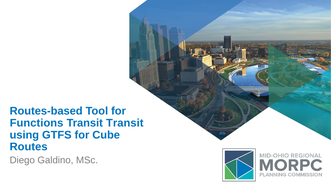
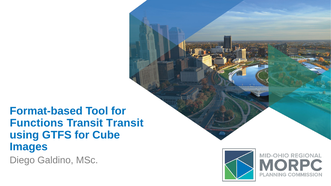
Routes-based: Routes-based -> Format-based
Routes: Routes -> Images
